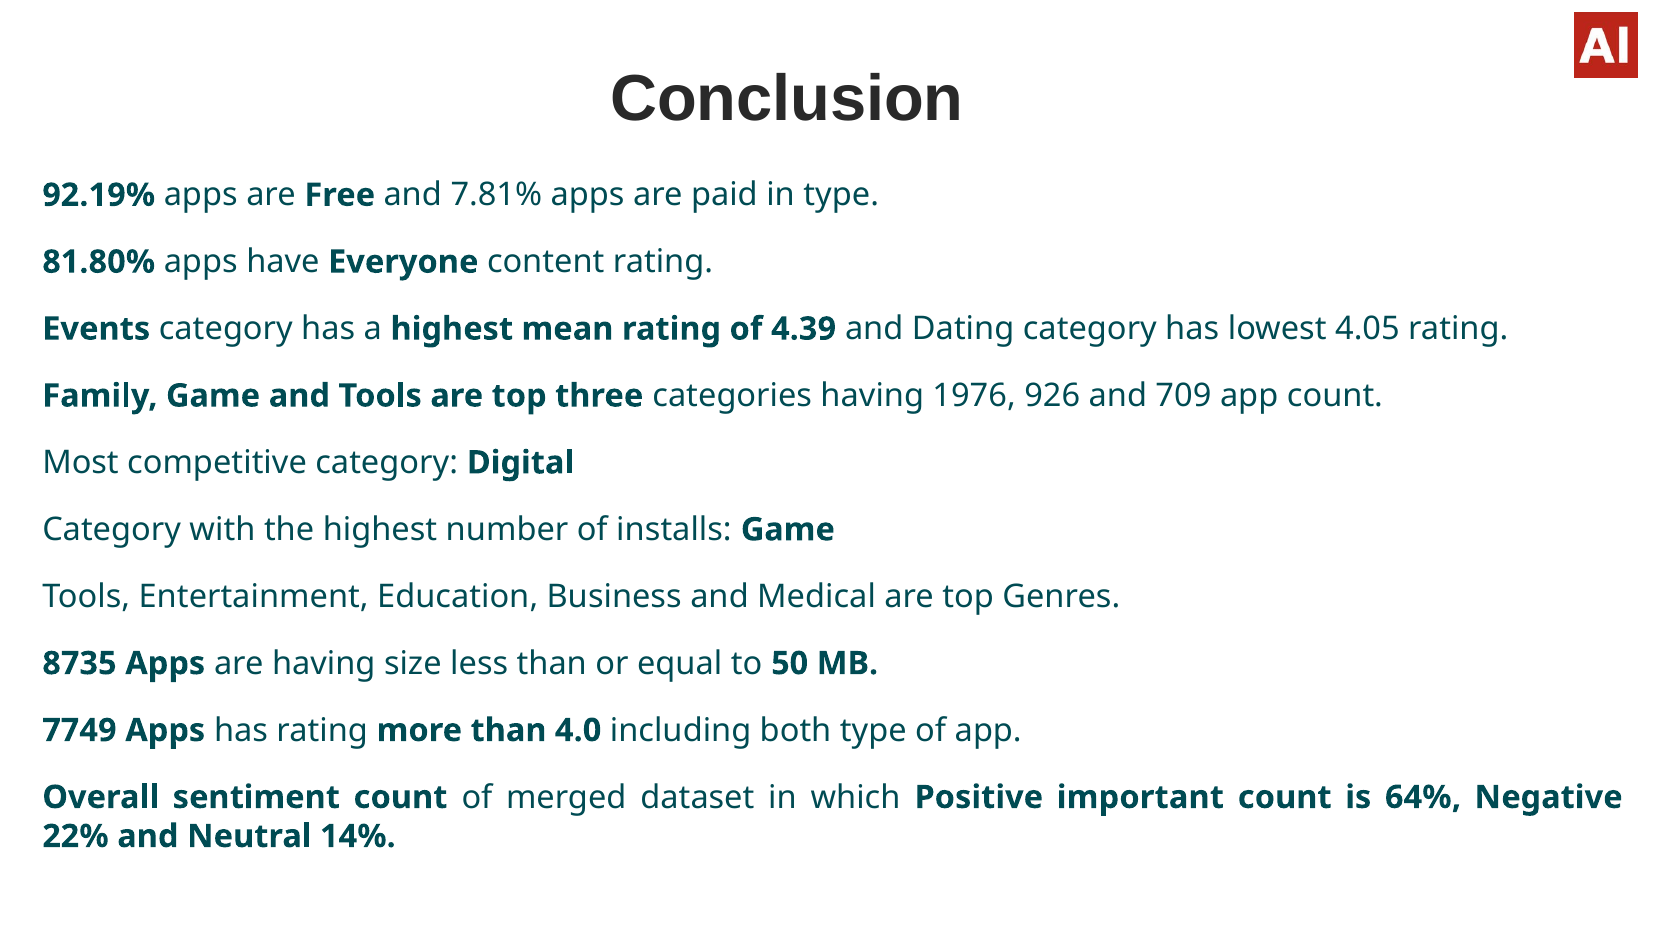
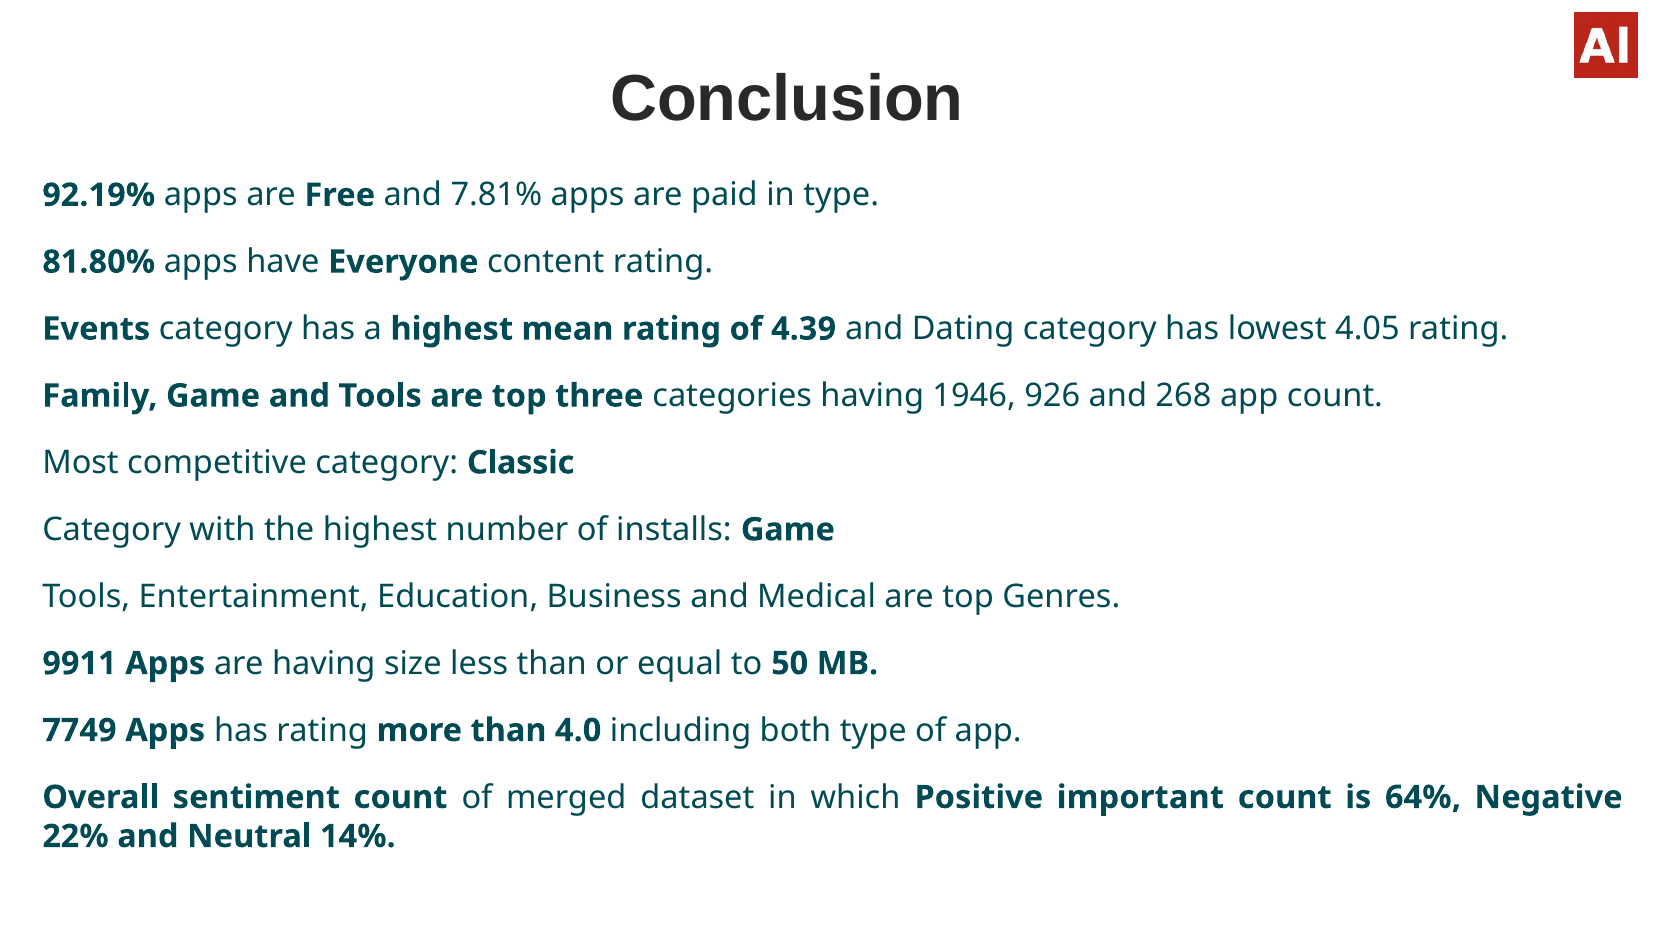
1976: 1976 -> 1946
709: 709 -> 268
Digital: Digital -> Classic
8735: 8735 -> 9911
